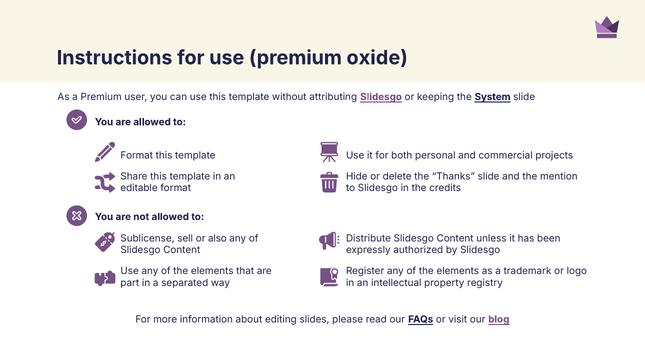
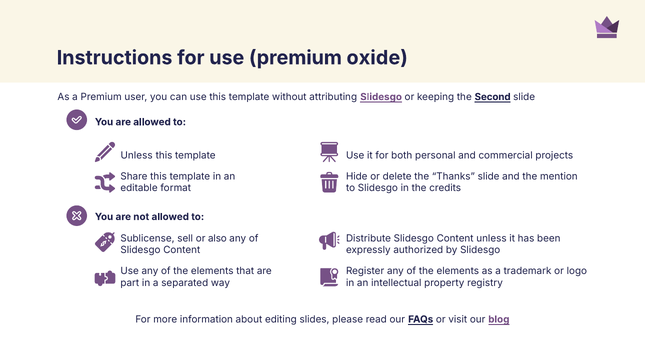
System: System -> Second
Format at (137, 155): Format -> Unless
